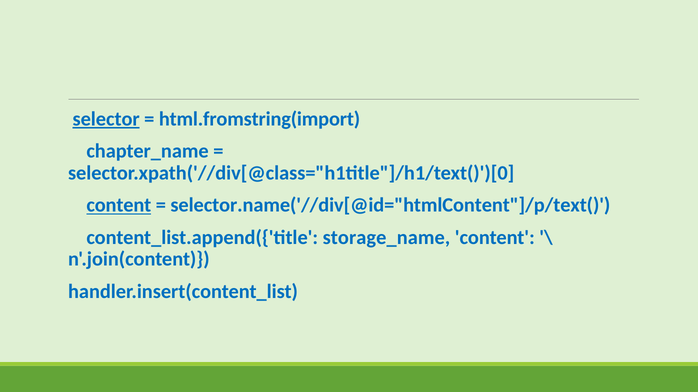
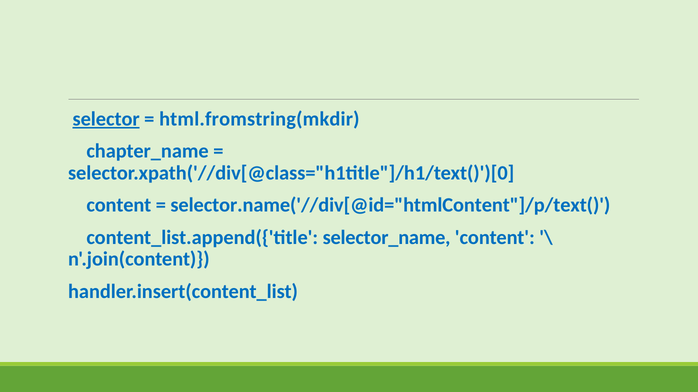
html.fromstring(import: html.fromstring(import -> html.fromstring(mkdir
content at (119, 206) underline: present -> none
storage_name: storage_name -> selector_name
